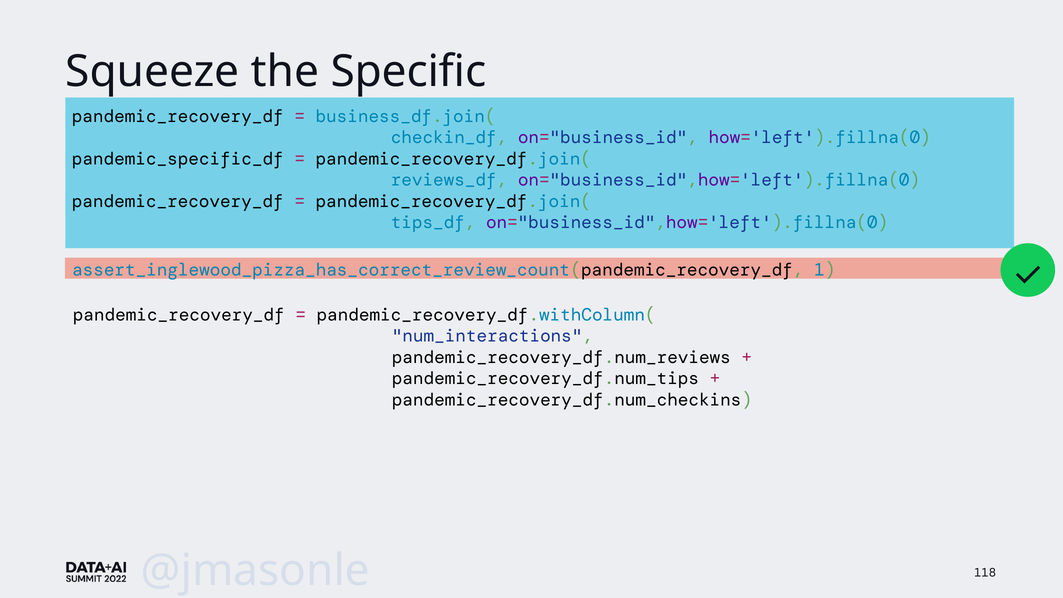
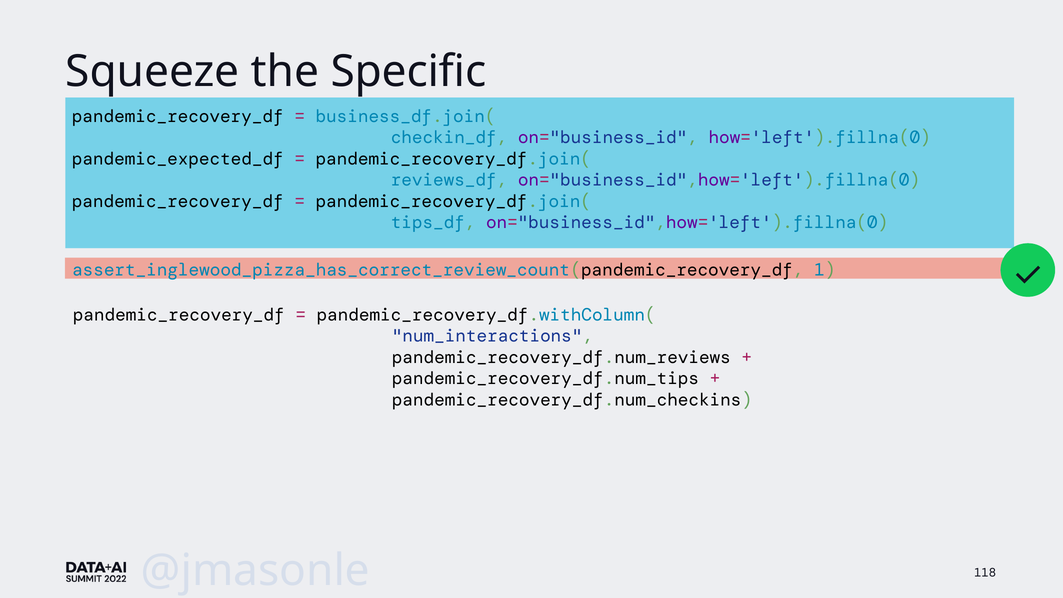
pandemic_specific_df: pandemic_specific_df -> pandemic_expected_df
